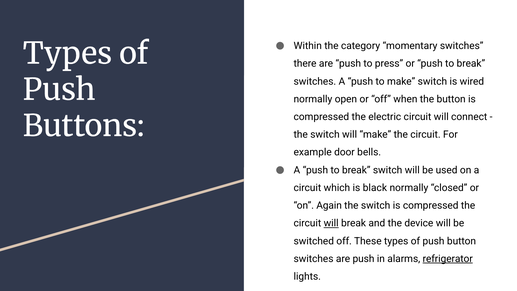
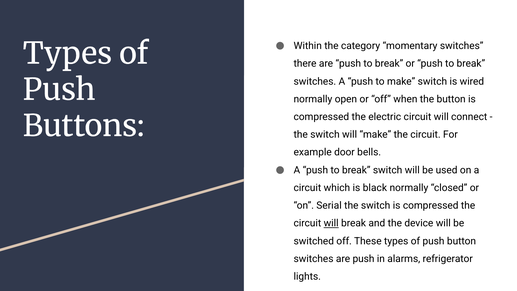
are push to press: press -> break
Again: Again -> Serial
refrigerator underline: present -> none
